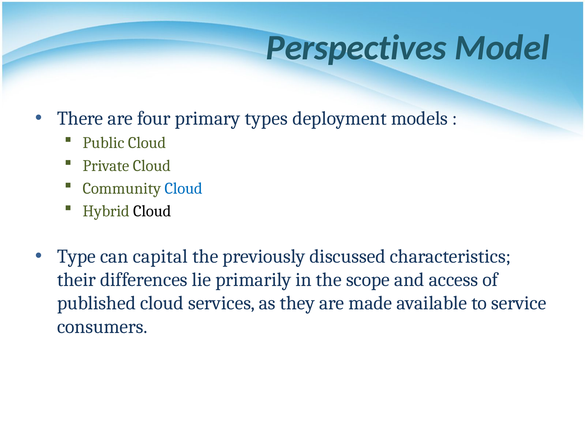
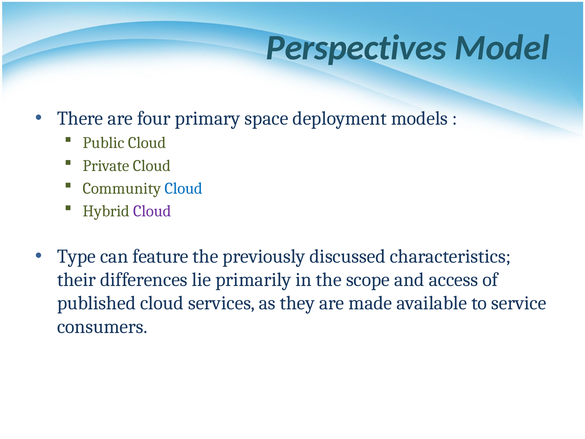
types: types -> space
Cloud at (152, 211) colour: black -> purple
capital: capital -> feature
